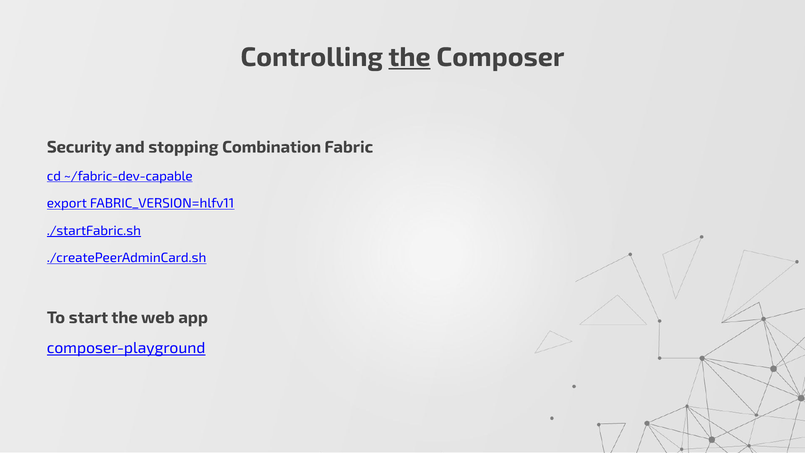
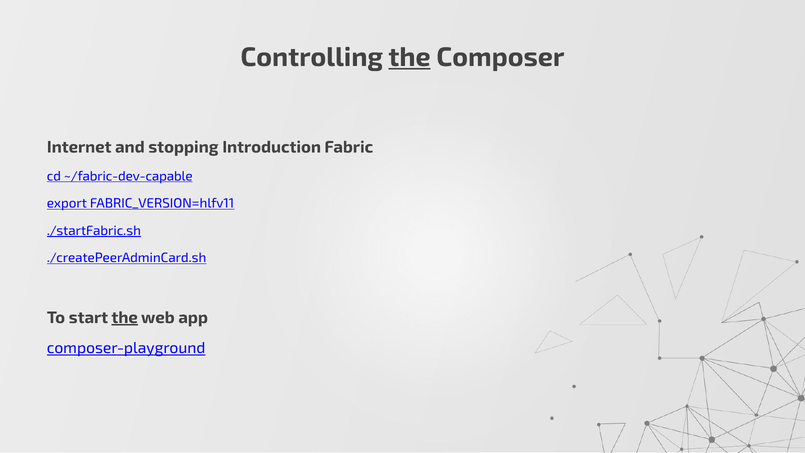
Security: Security -> Internet
Combination: Combination -> Introduction
the at (125, 317) underline: none -> present
